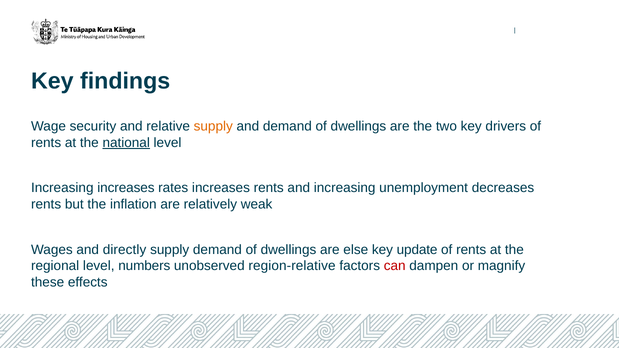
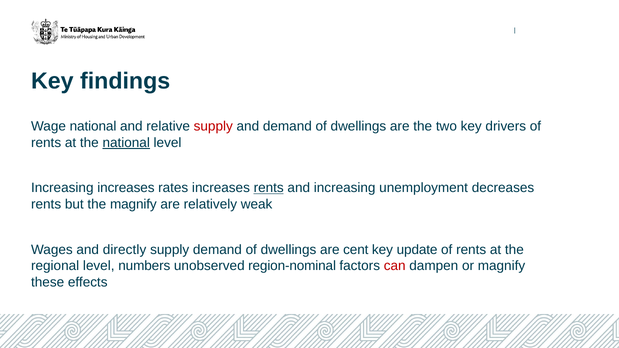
Wage security: security -> national
supply at (213, 126) colour: orange -> red
rents at (269, 188) underline: none -> present
the inflation: inflation -> magnify
else: else -> cent
region-relative: region-relative -> region-nominal
